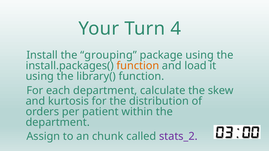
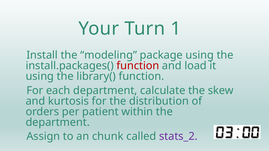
4: 4 -> 1
grouping: grouping -> modeling
function at (138, 66) colour: orange -> red
